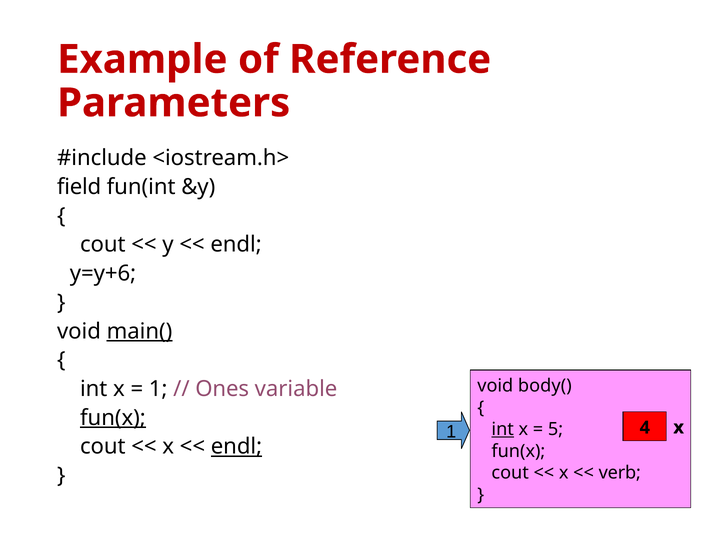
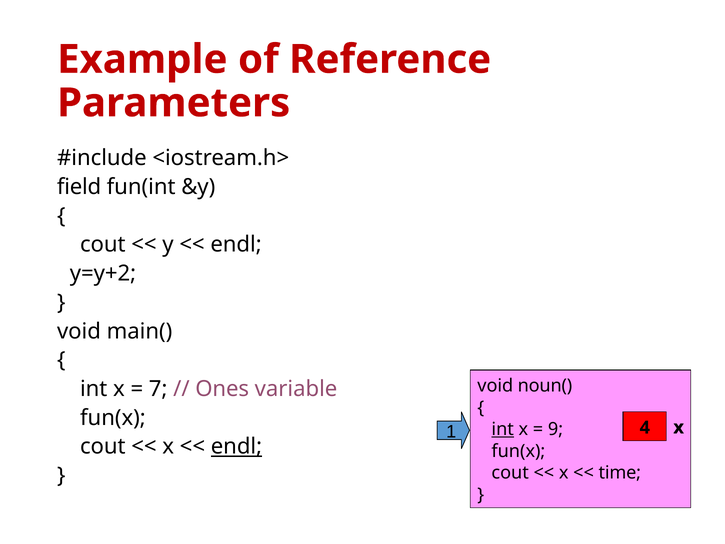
y=y+6: y=y+6 -> y=y+2
main( underline: present -> none
body(: body( -> noun(
1 at (158, 389): 1 -> 7
fun(x at (113, 418) underline: present -> none
5: 5 -> 9
verb: verb -> time
